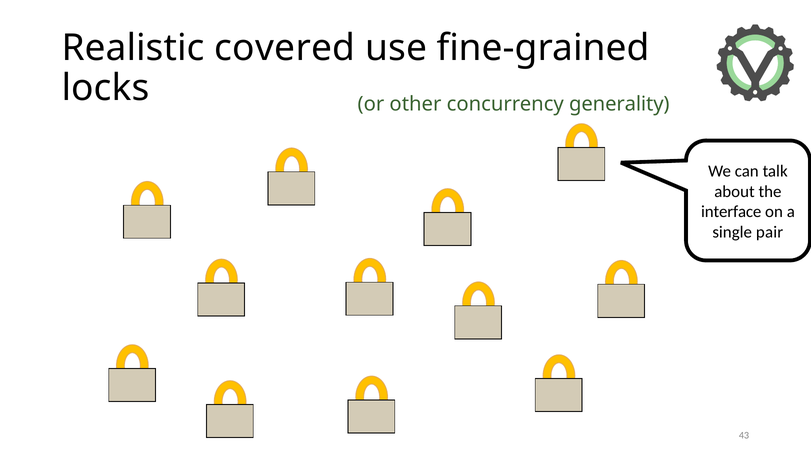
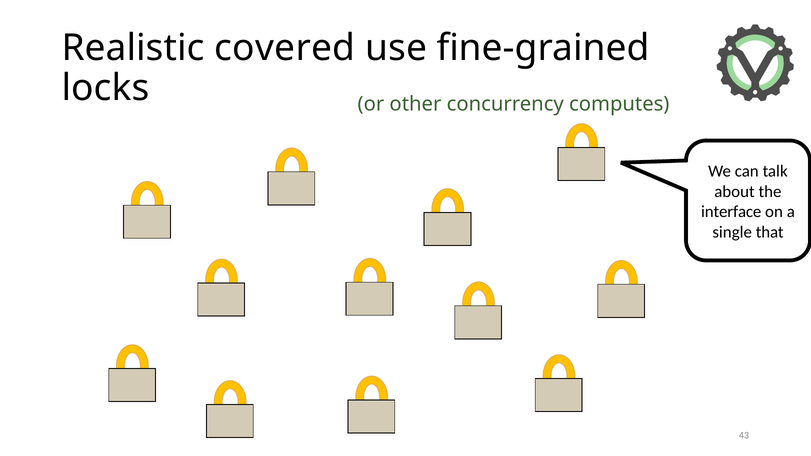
generality: generality -> computes
pair: pair -> that
